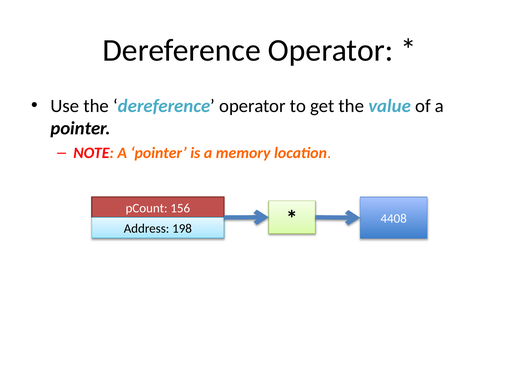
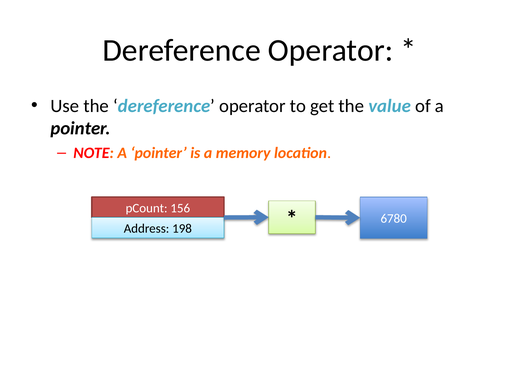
4408: 4408 -> 6780
